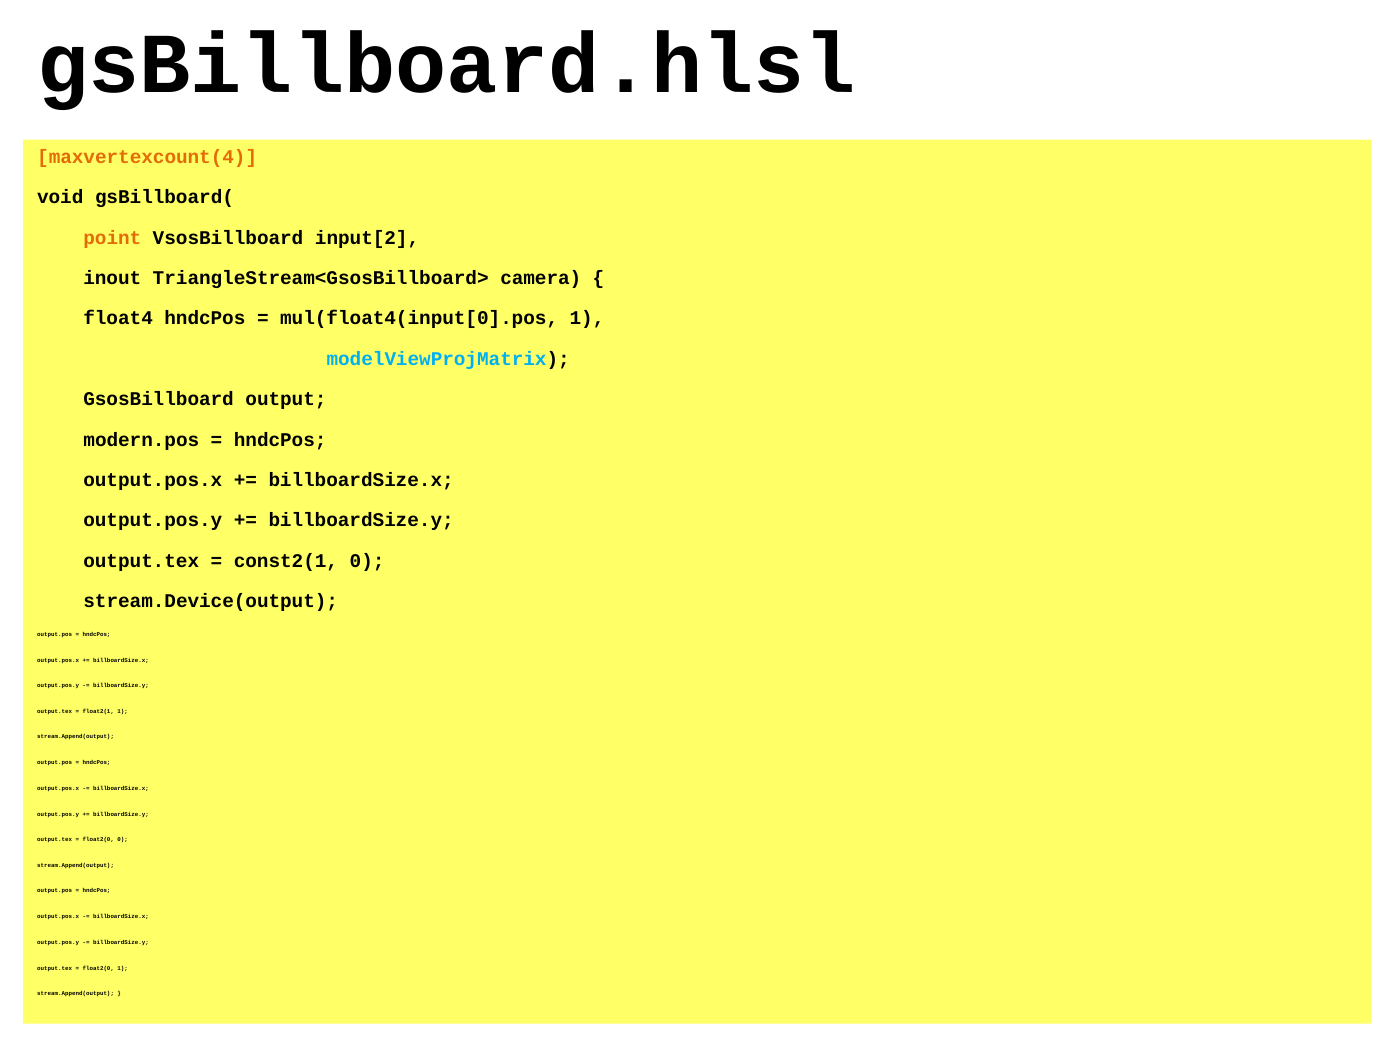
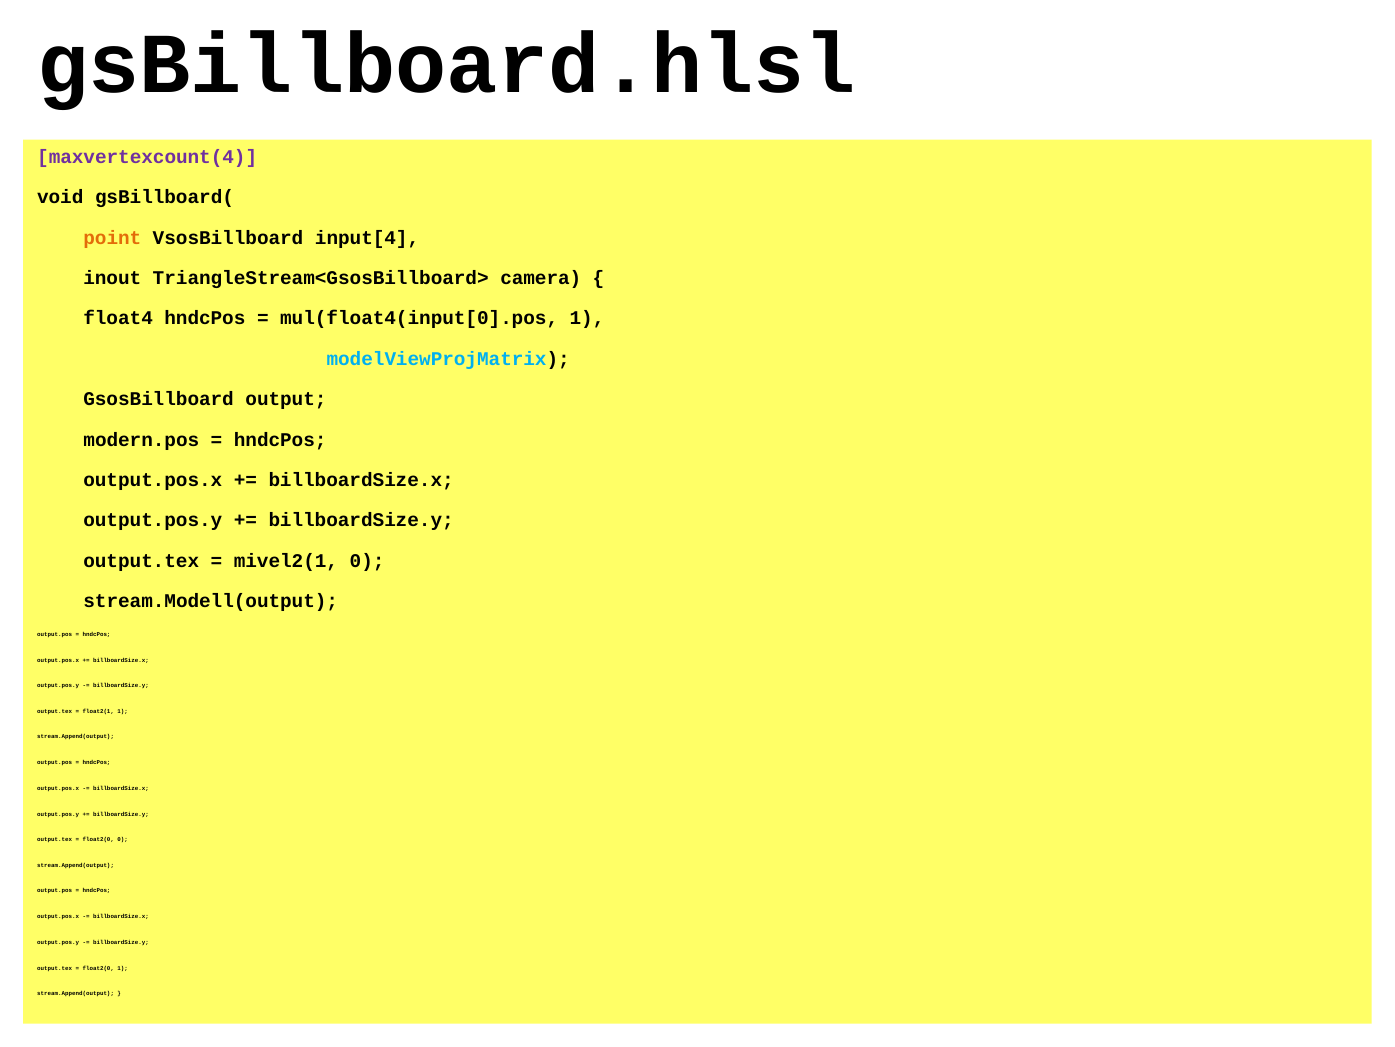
maxvertexcount(4 colour: orange -> purple
input[2: input[2 -> input[4
const2(1: const2(1 -> mivel2(1
stream.Device(output: stream.Device(output -> stream.Modell(output
